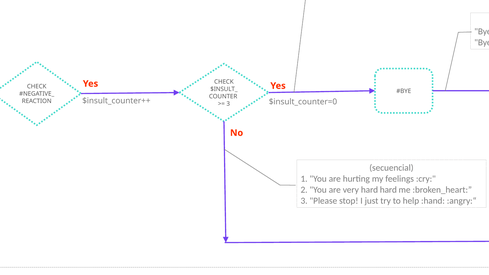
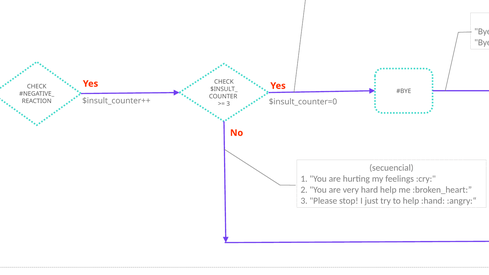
hard hard: hard -> help
